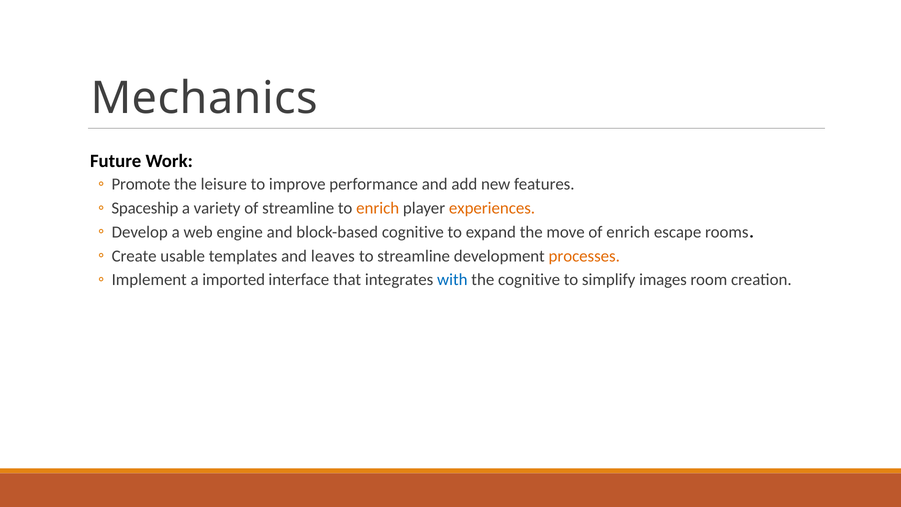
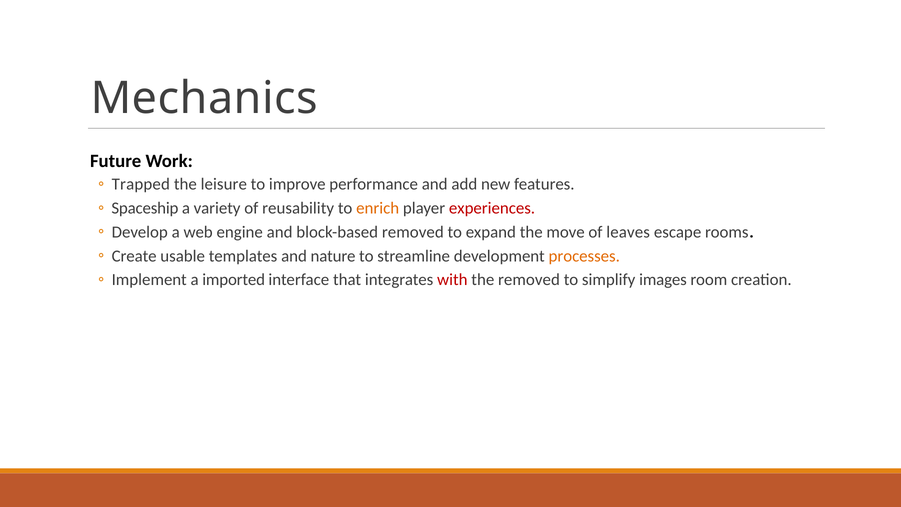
Promote: Promote -> Trapped
of streamline: streamline -> reusability
experiences colour: orange -> red
block-based cognitive: cognitive -> removed
of enrich: enrich -> leaves
leaves: leaves -> nature
with colour: blue -> red
the cognitive: cognitive -> removed
